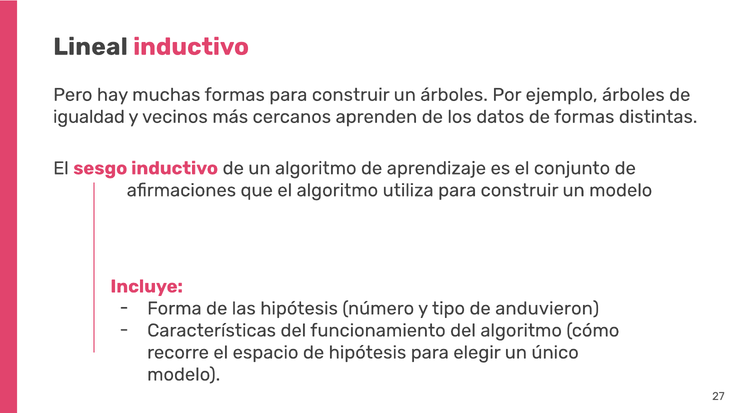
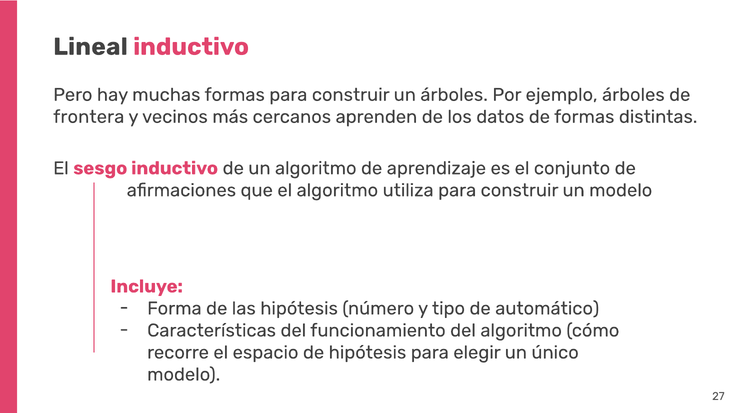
igualdad: igualdad -> frontera
anduvieron: anduvieron -> automático
